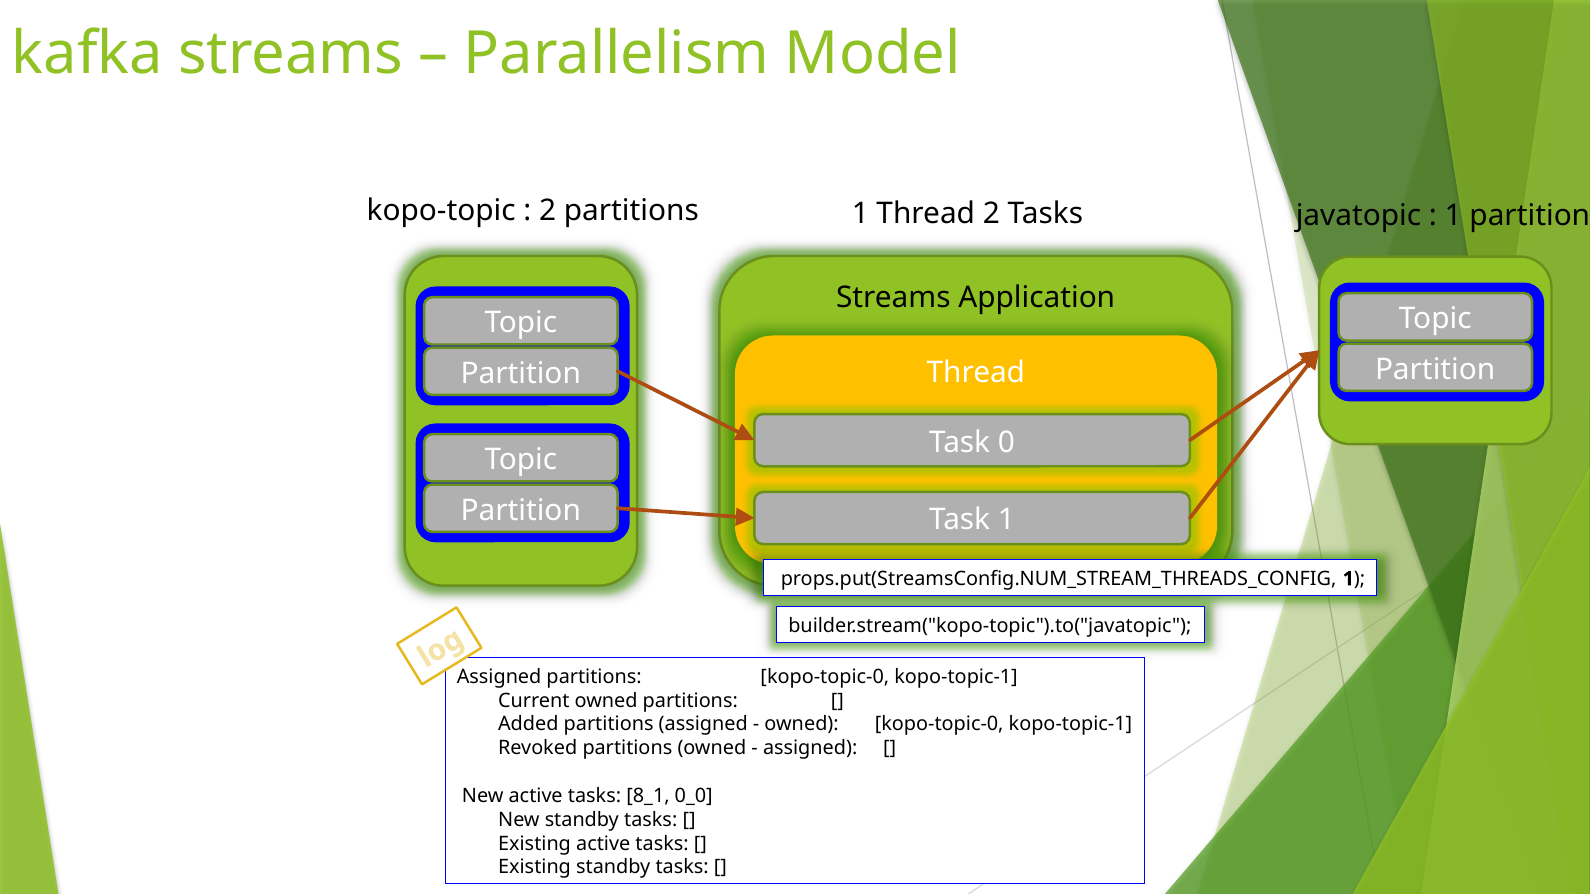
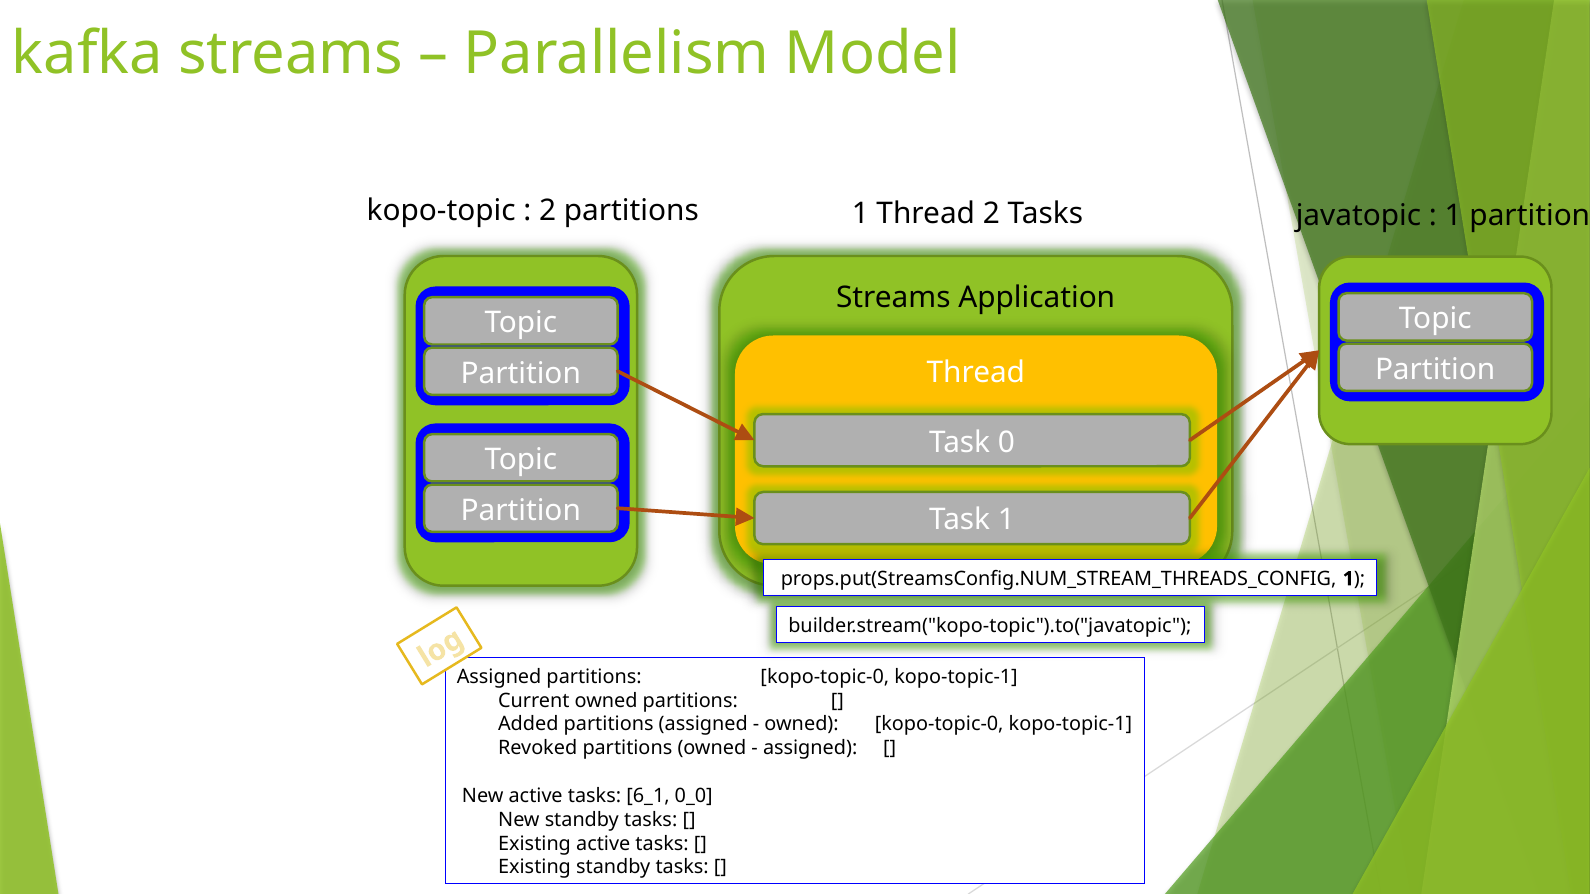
8_1: 8_1 -> 6_1
